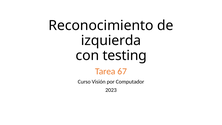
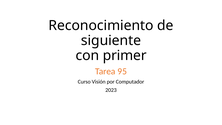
izquierda: izquierda -> siguiente
testing: testing -> primer
67: 67 -> 95
